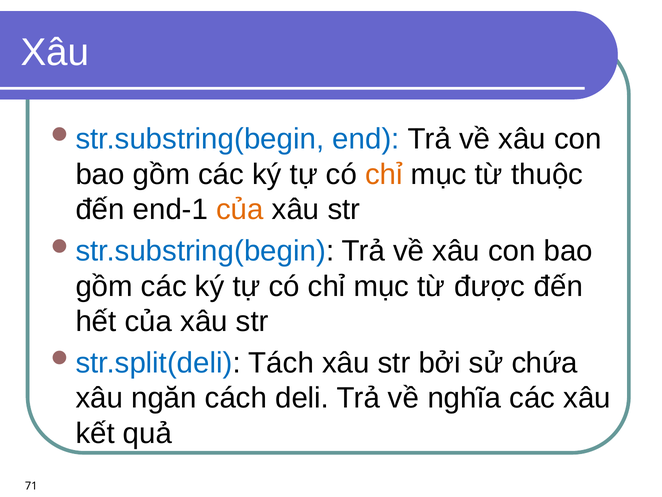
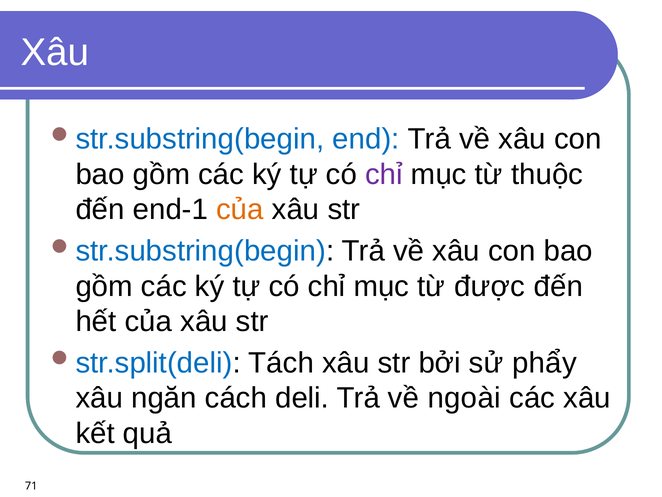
chỉ at (384, 174) colour: orange -> purple
chứa: chứa -> phẩy
nghĩa: nghĩa -> ngoài
